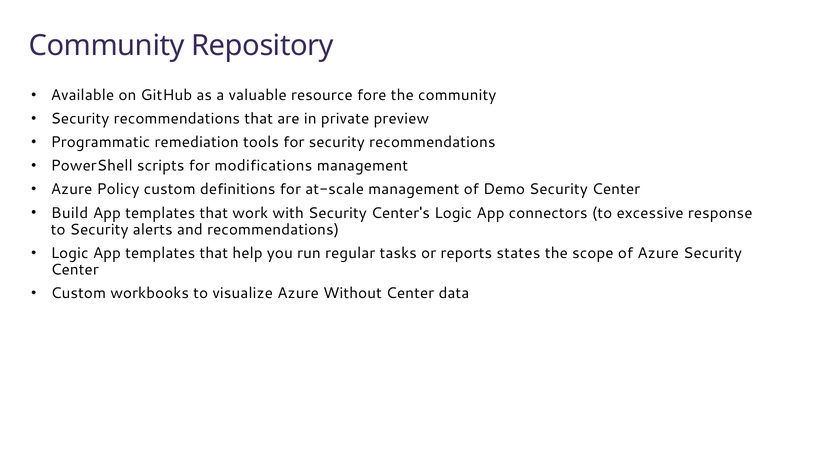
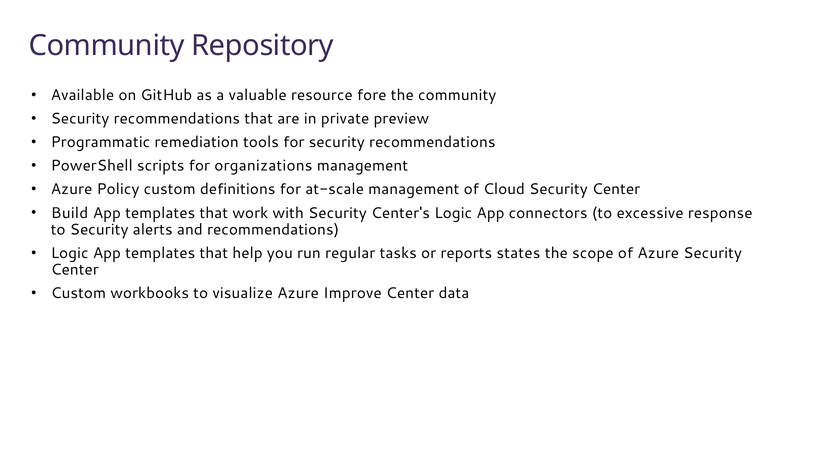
modifications: modifications -> organizations
Demo: Demo -> Cloud
Without: Without -> Improve
